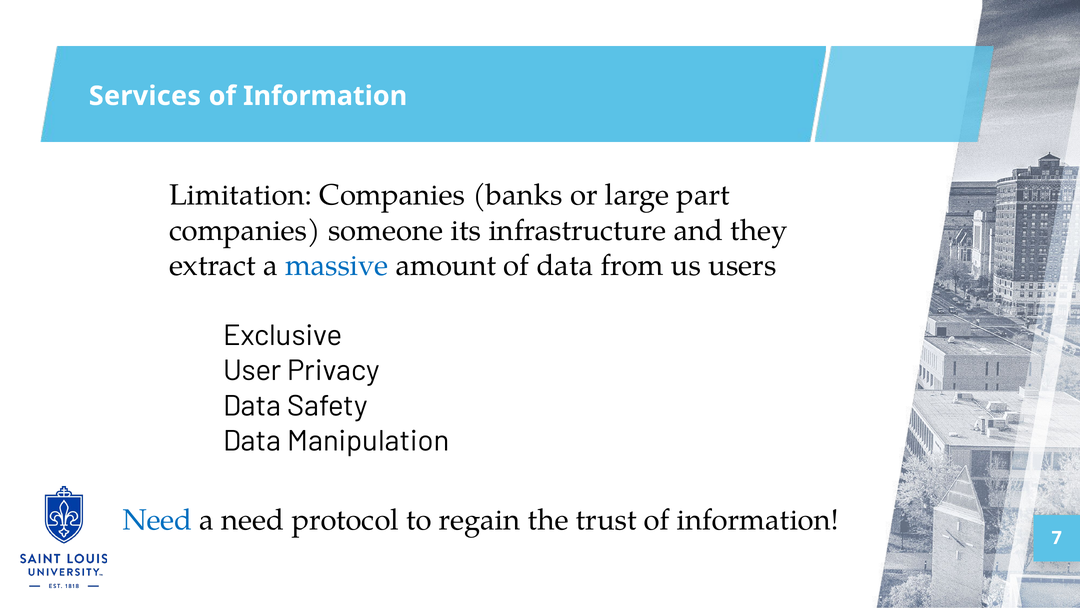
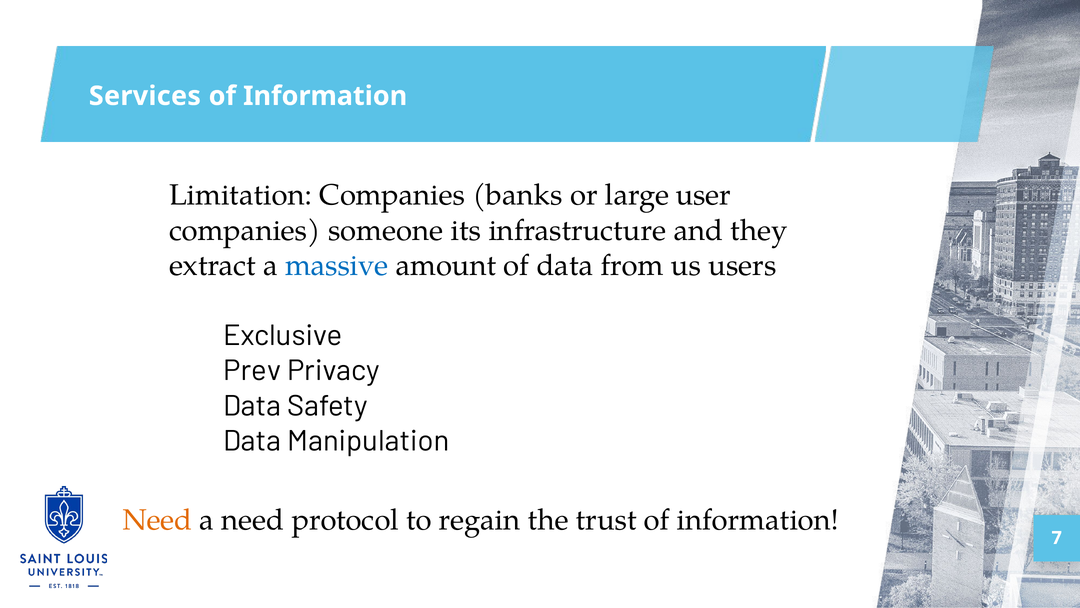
part: part -> user
User: User -> Prev
Need at (157, 520) colour: blue -> orange
